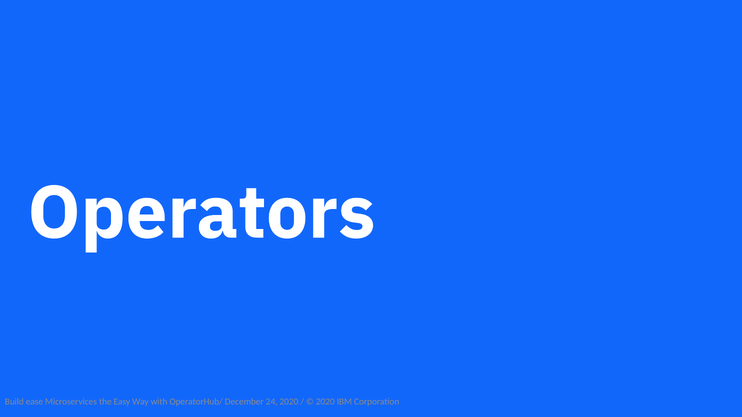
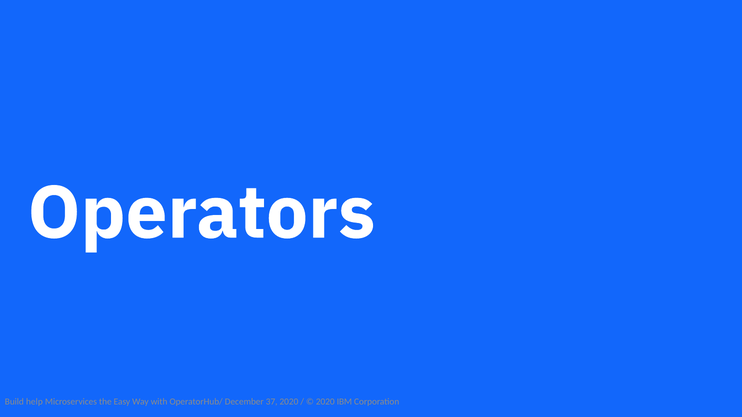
ease: ease -> help
24: 24 -> 37
